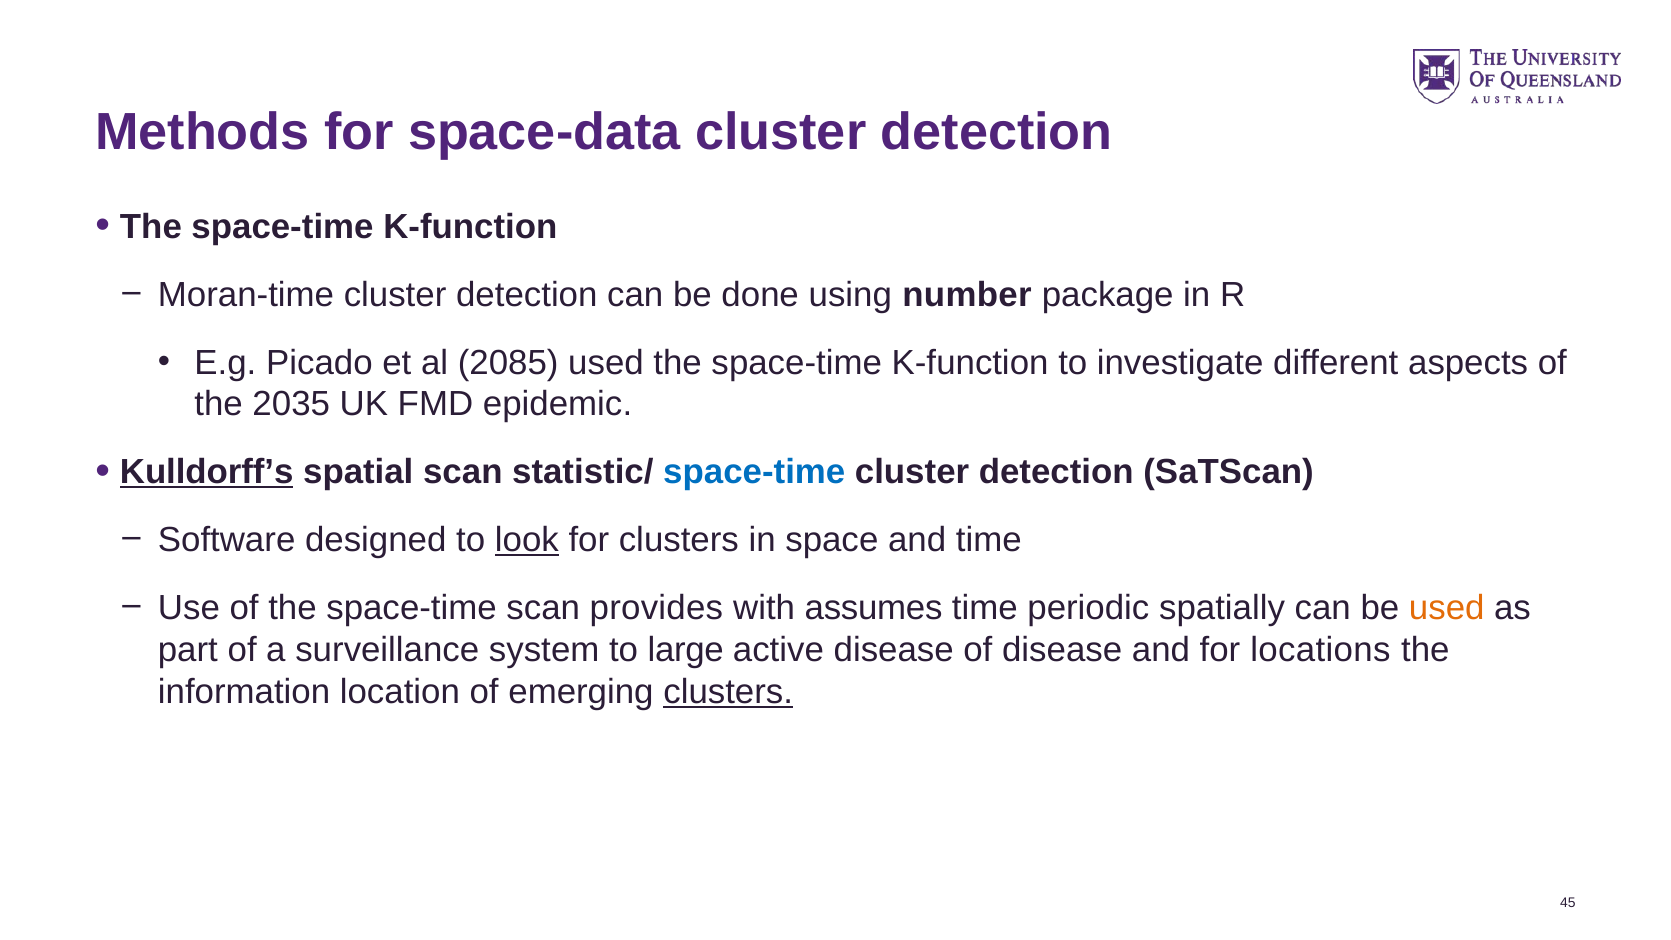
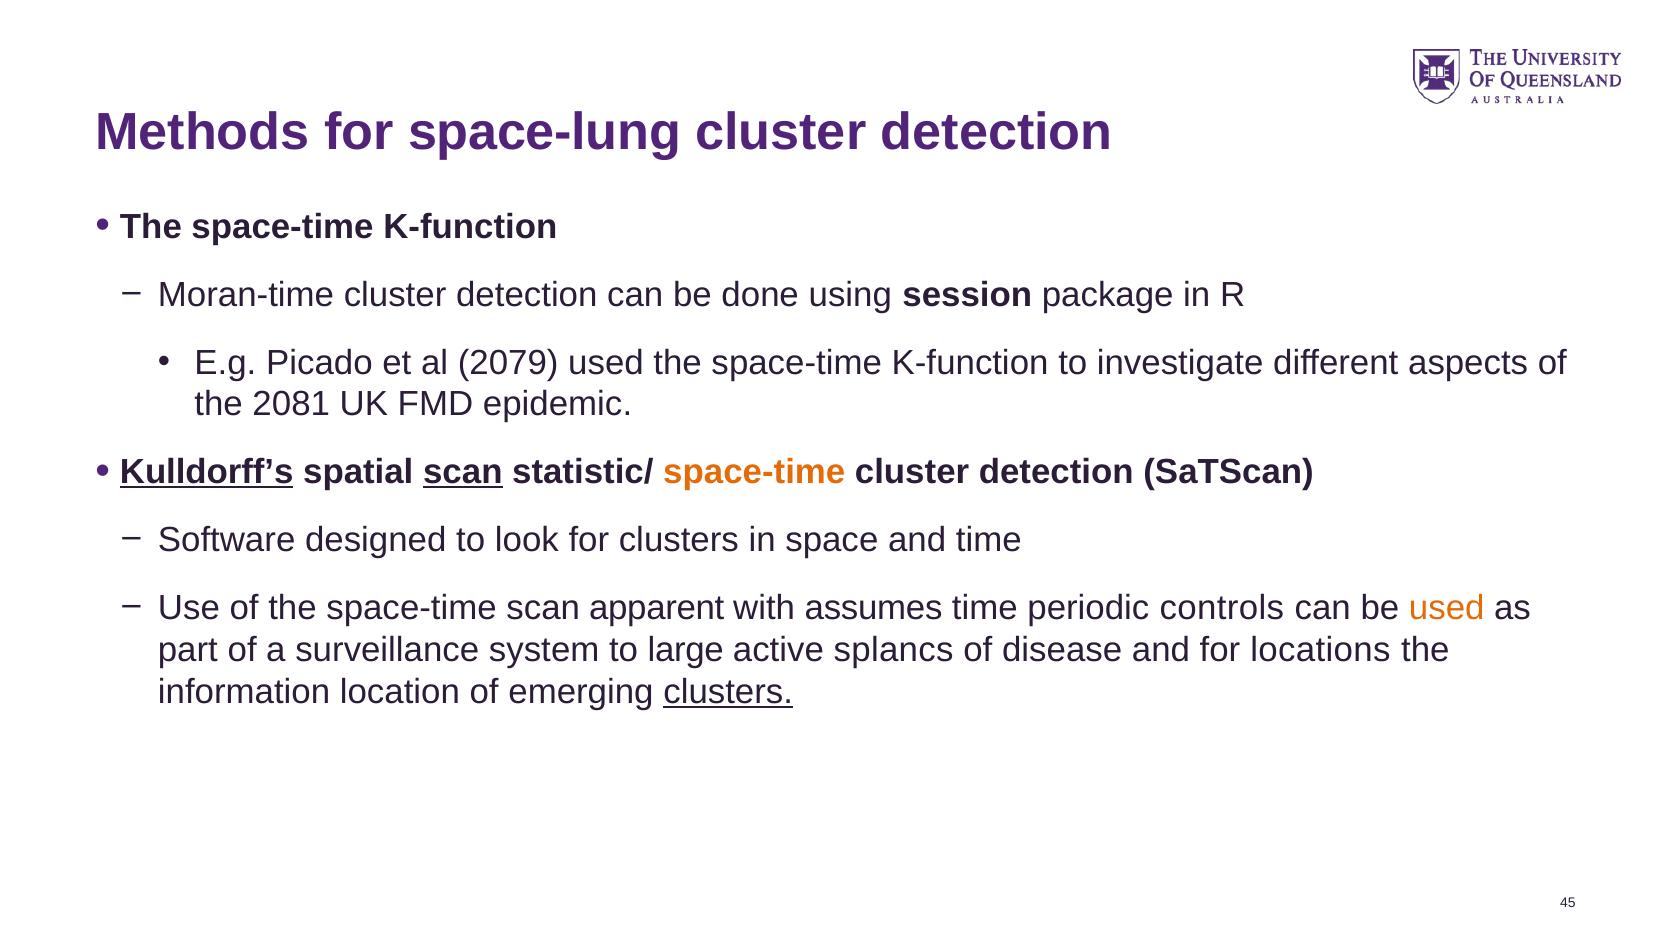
space-data: space-data -> space-lung
number: number -> session
2085: 2085 -> 2079
2035: 2035 -> 2081
scan at (463, 472) underline: none -> present
space-time at (754, 472) colour: blue -> orange
look underline: present -> none
provides: provides -> apparent
spatially: spatially -> controls
active disease: disease -> splancs
